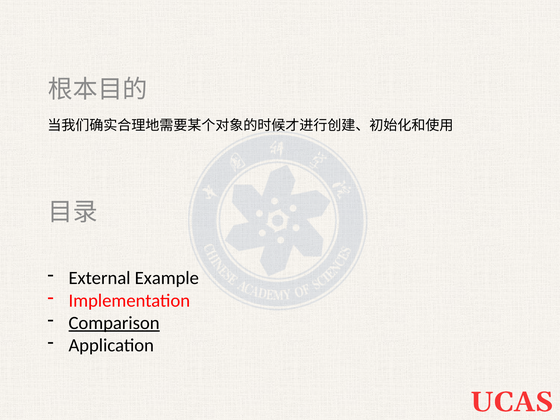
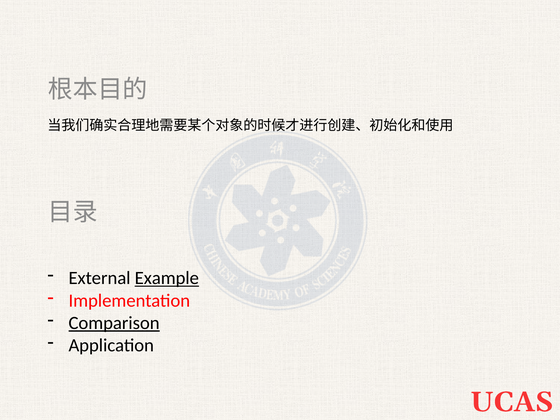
Example underline: none -> present
